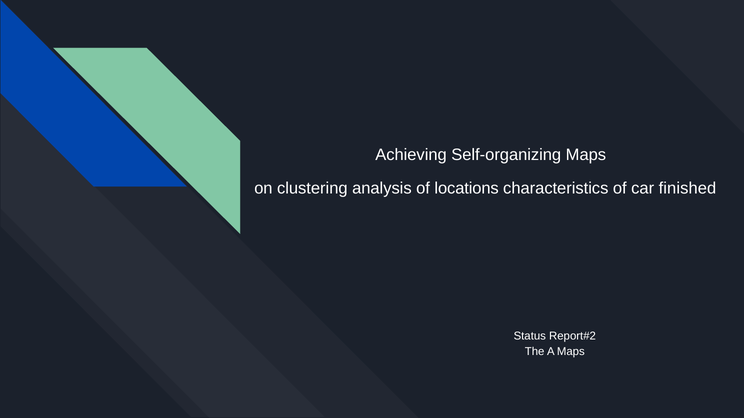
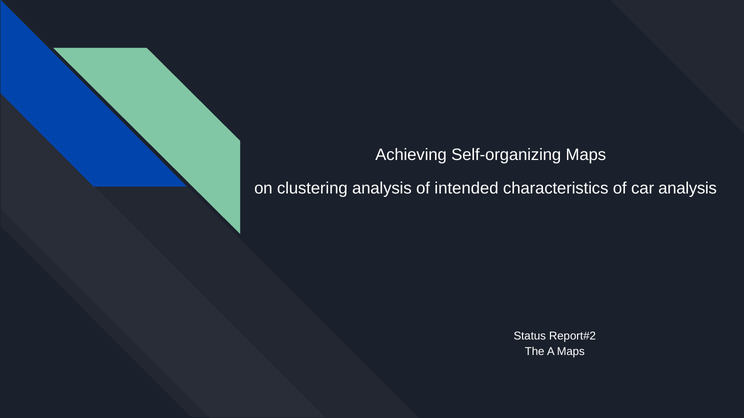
locations: locations -> intended
car finished: finished -> analysis
